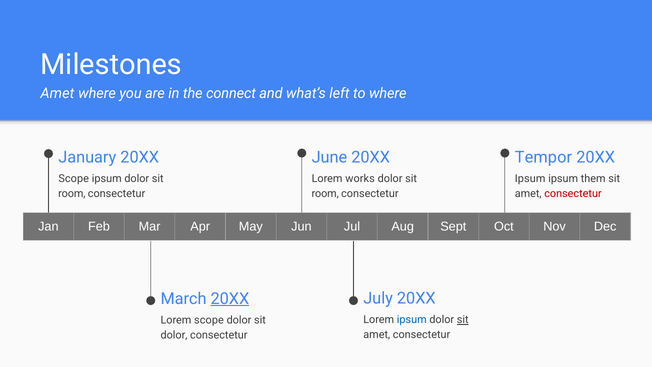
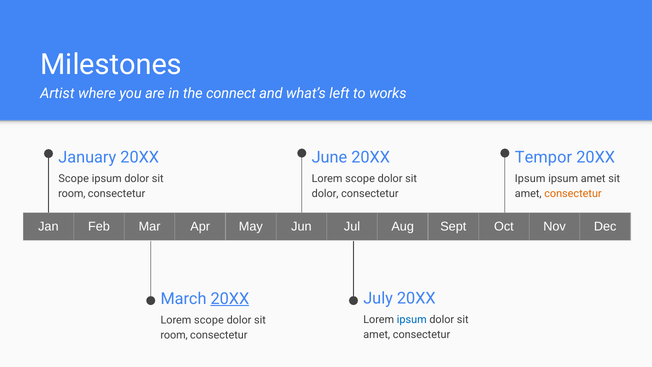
Amet at (57, 93): Amet -> Artist
to where: where -> works
works at (360, 179): works -> scope
ipsum them: them -> amet
room at (325, 194): room -> dolor
consectetur at (573, 194) colour: red -> orange
sit at (463, 320) underline: present -> none
dolor at (174, 335): dolor -> room
